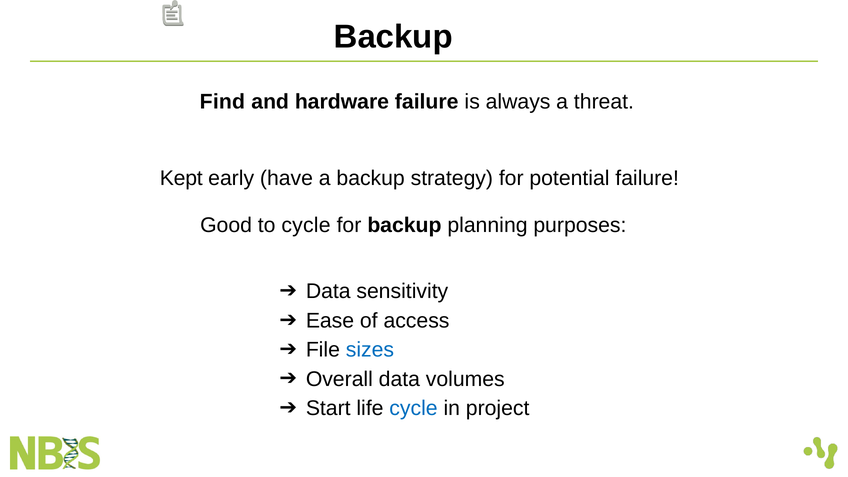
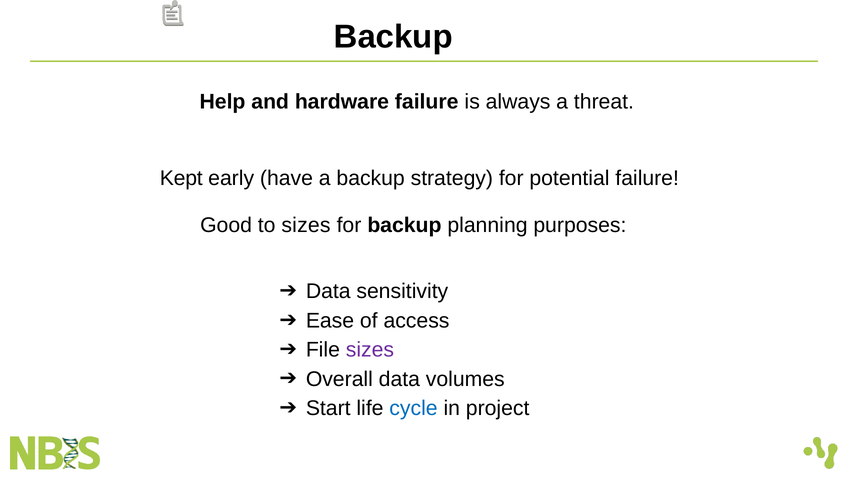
Find: Find -> Help
to cycle: cycle -> sizes
sizes at (370, 350) colour: blue -> purple
